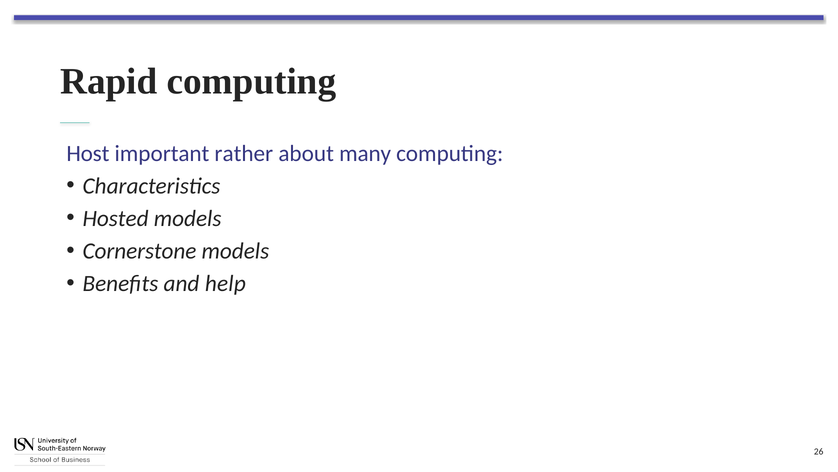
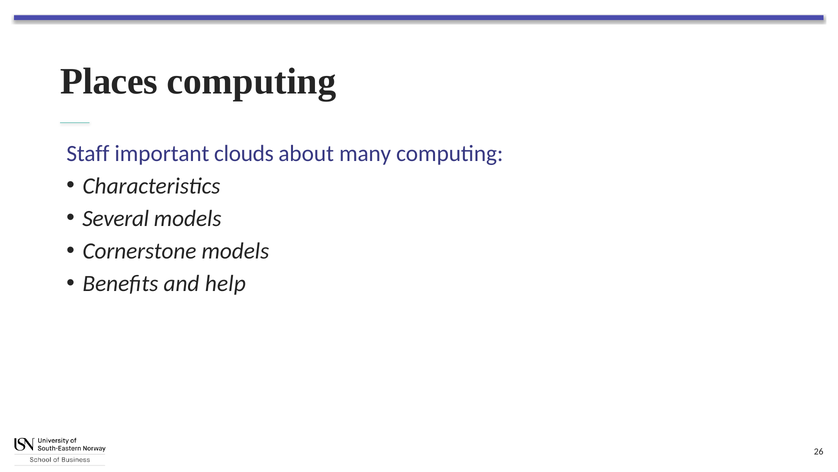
Rapid: Rapid -> Places
Host: Host -> Staff
rather: rather -> clouds
Hosted: Hosted -> Several
